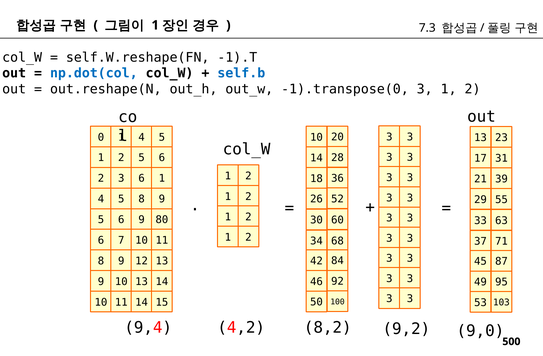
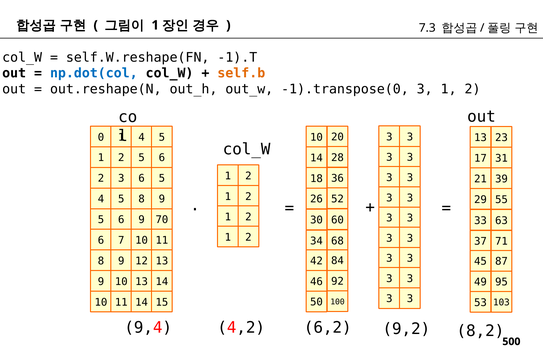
self.b colour: blue -> orange
6 1: 1 -> 5
80: 80 -> 70
8,2: 8,2 -> 6,2
9,0: 9,0 -> 8,2
